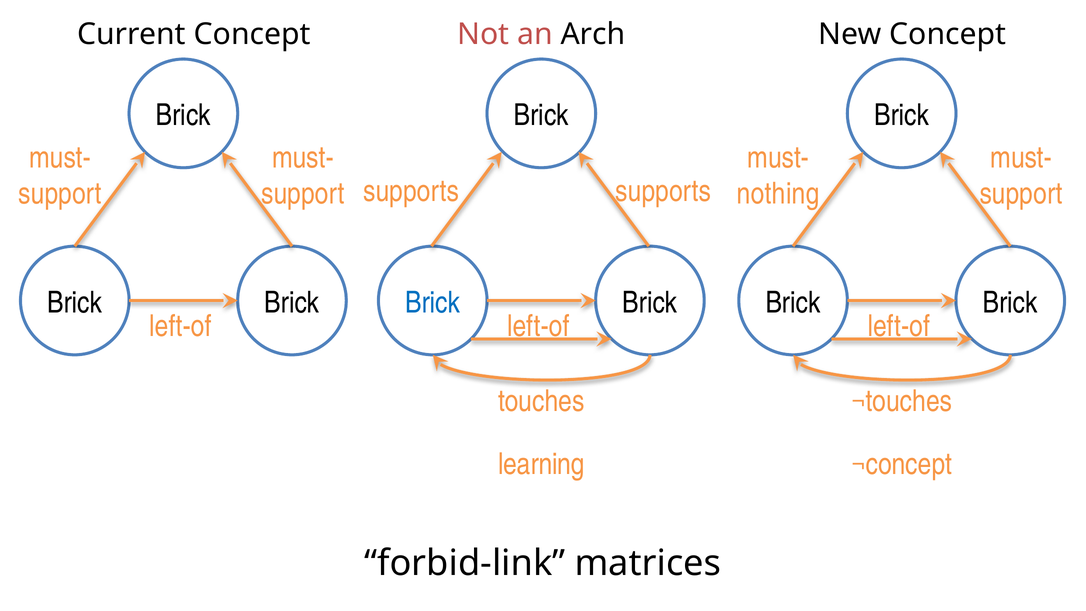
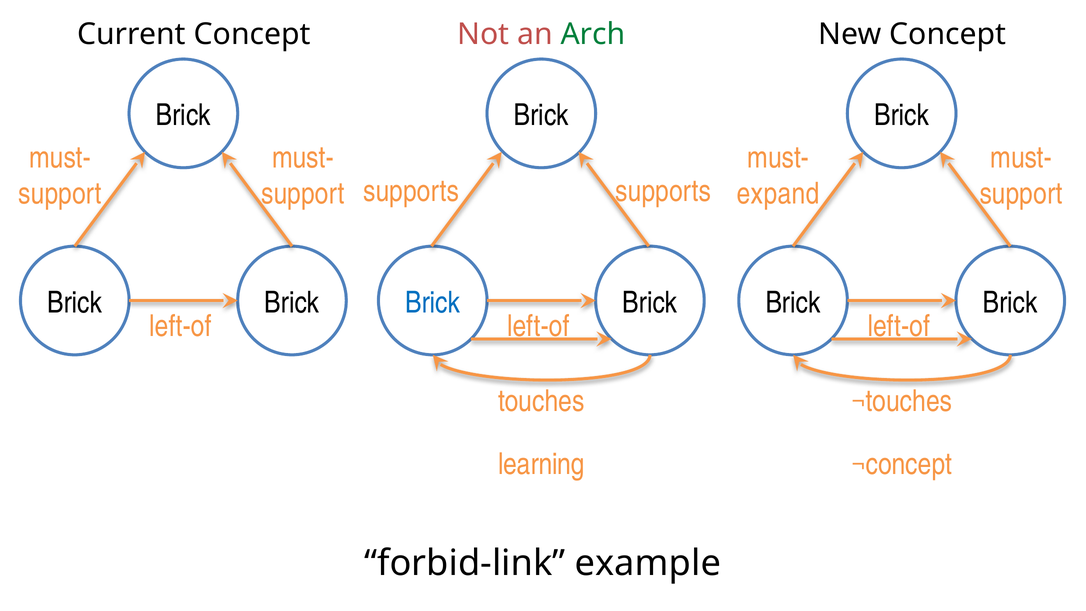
Arch colour: black -> green
nothing: nothing -> expand
matrices: matrices -> example
